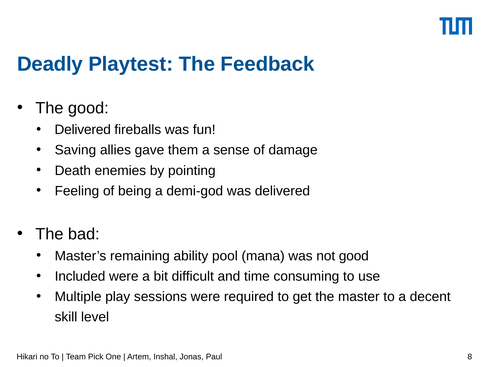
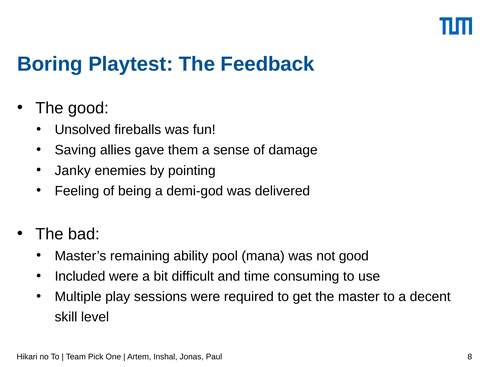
Deadly: Deadly -> Boring
Delivered at (83, 130): Delivered -> Unsolved
Death: Death -> Janky
